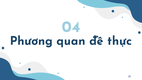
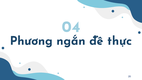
quan: quan -> ngắn
